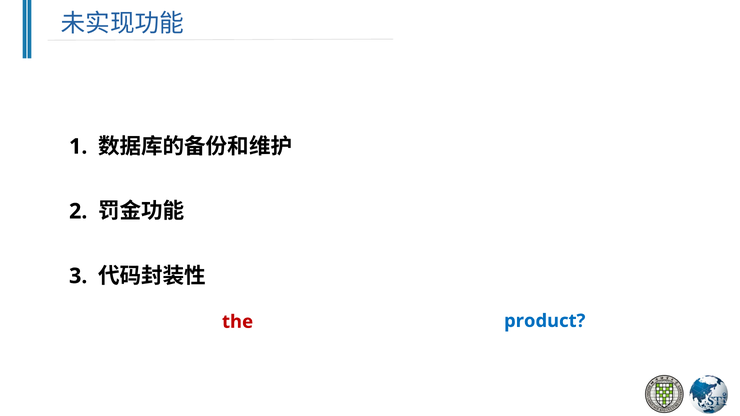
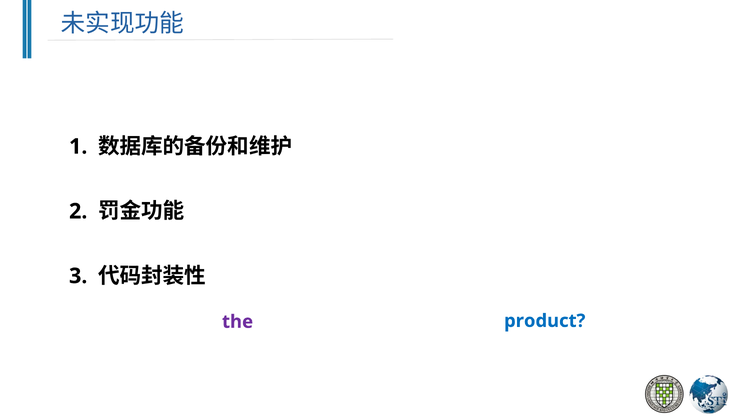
the at (238, 322) colour: red -> purple
